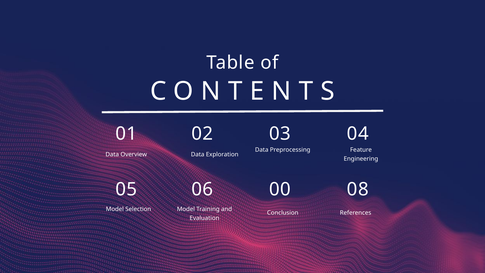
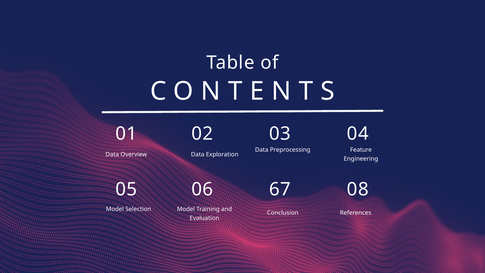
00: 00 -> 67
